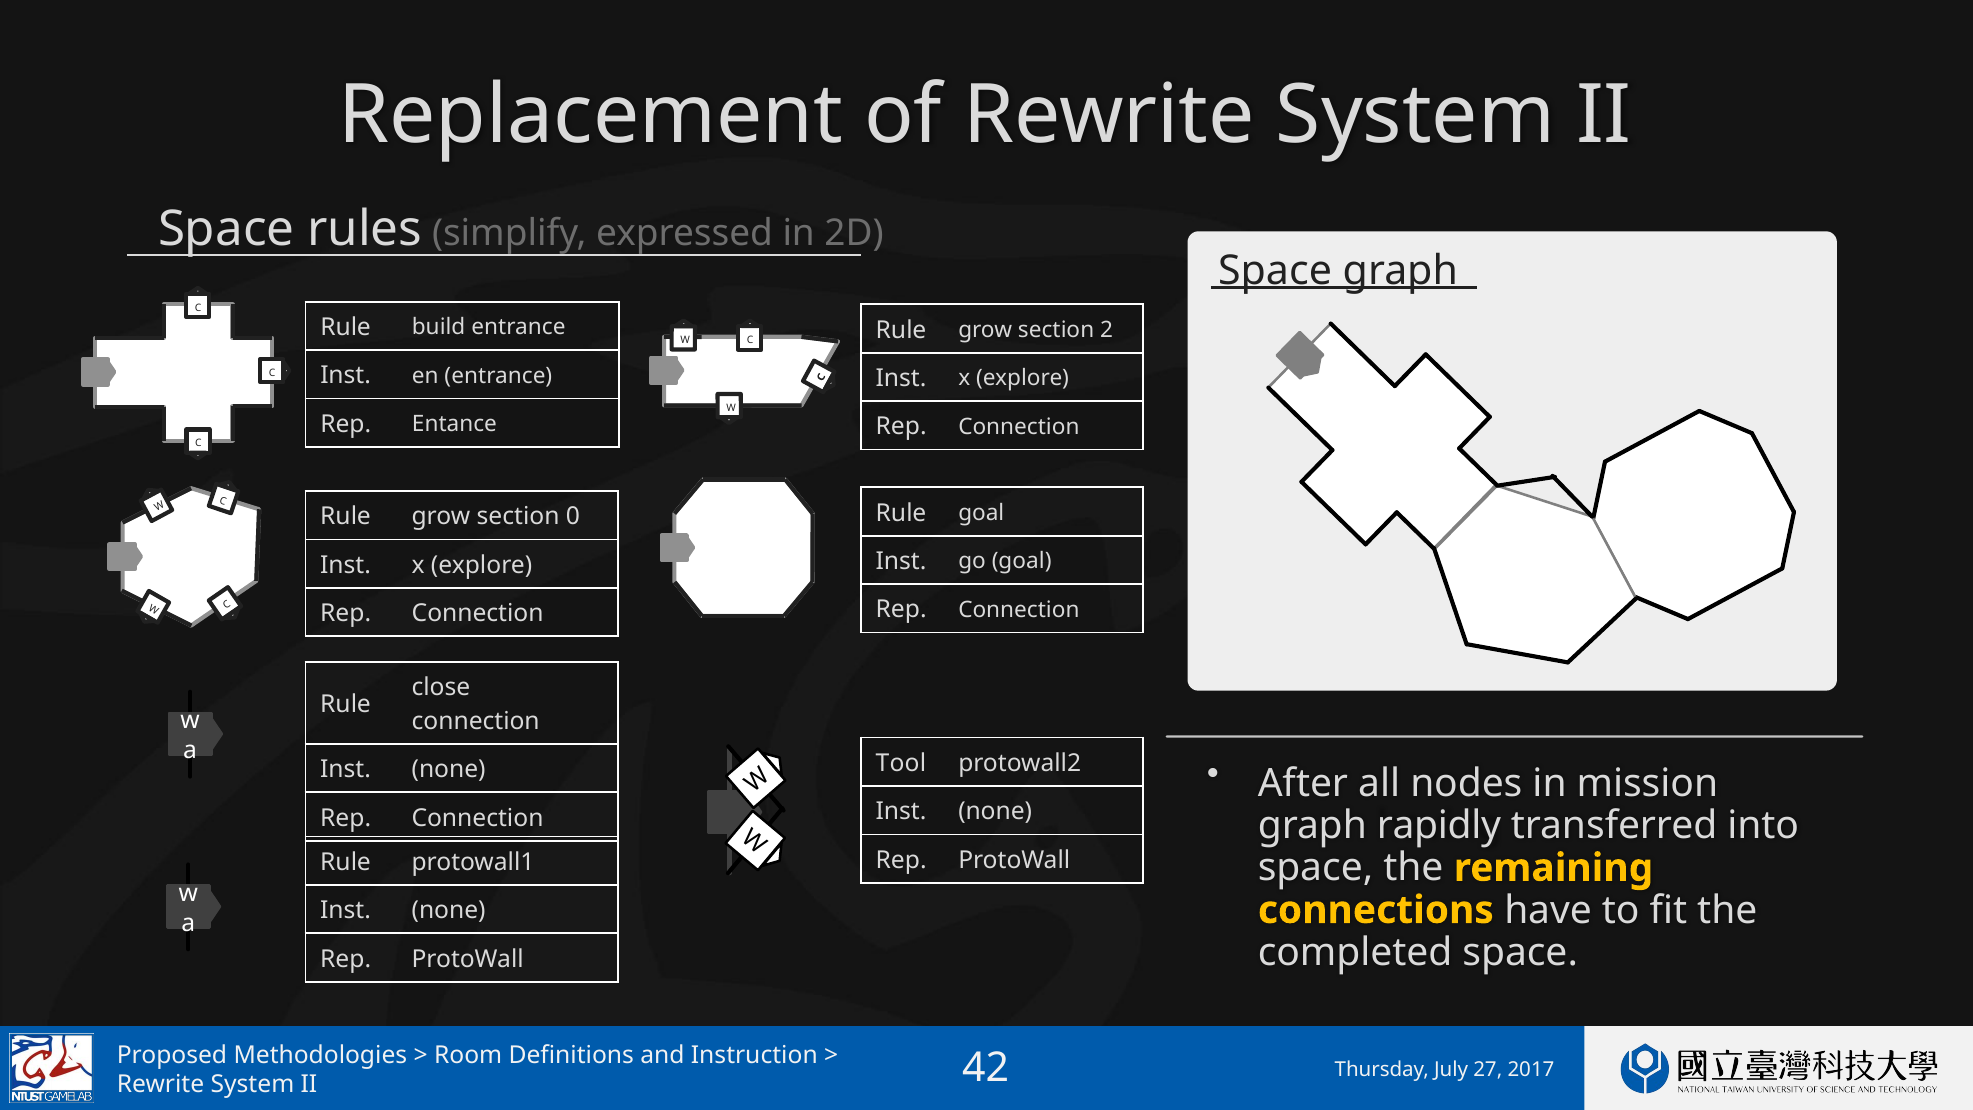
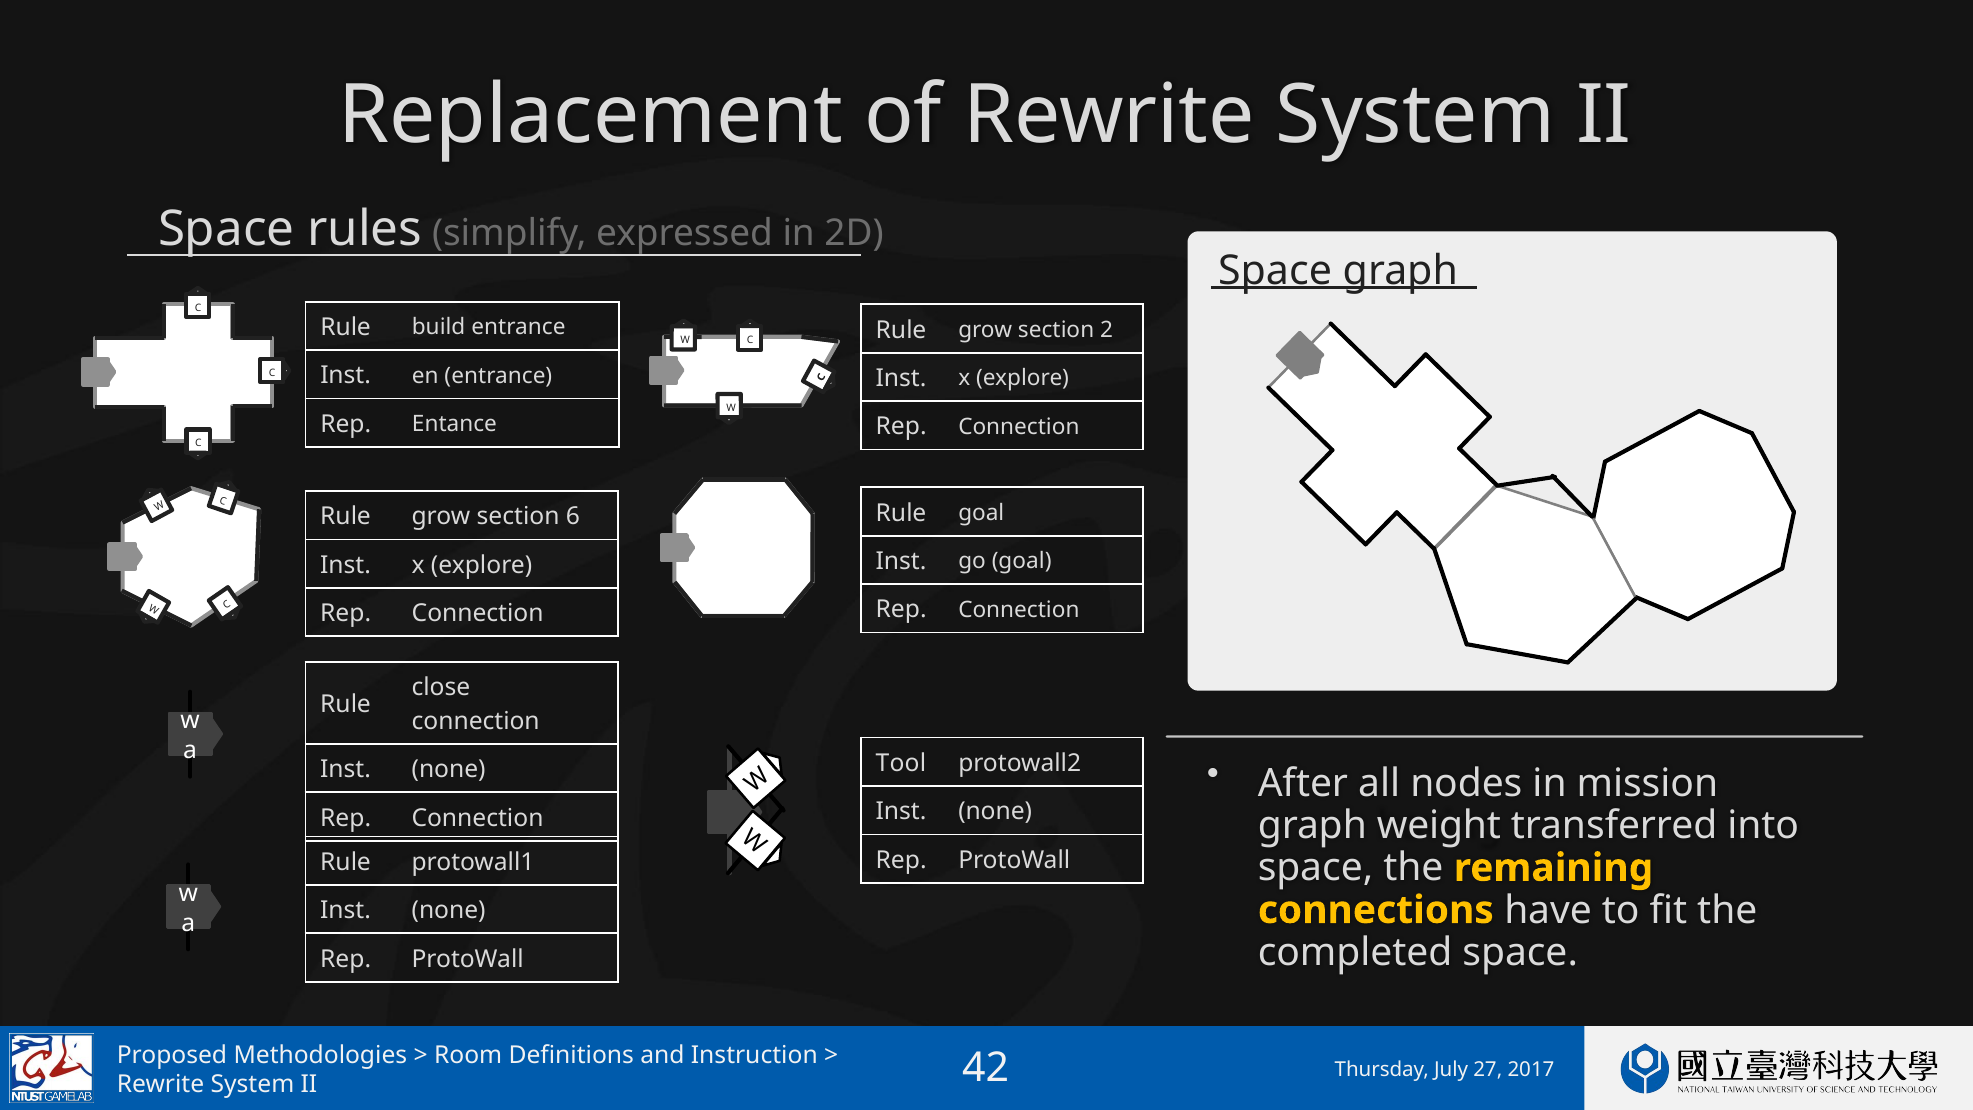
0: 0 -> 6
rapidly: rapidly -> weight
